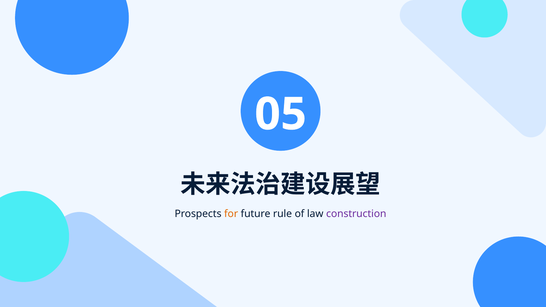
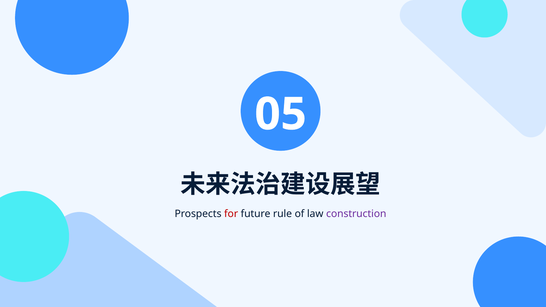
for colour: orange -> red
